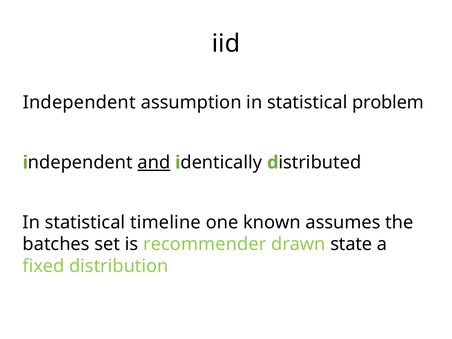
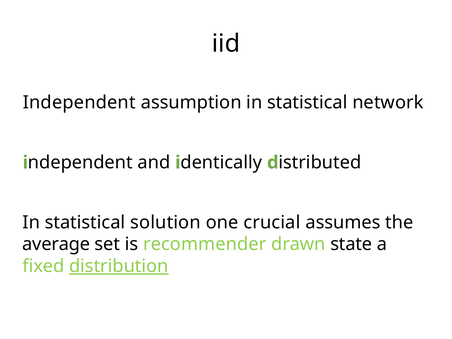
problem: problem -> network
and underline: present -> none
timeline: timeline -> solution
known: known -> crucial
batches: batches -> average
distribution underline: none -> present
